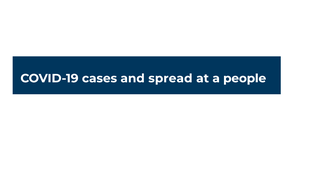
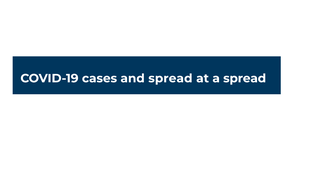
a people: people -> spread
